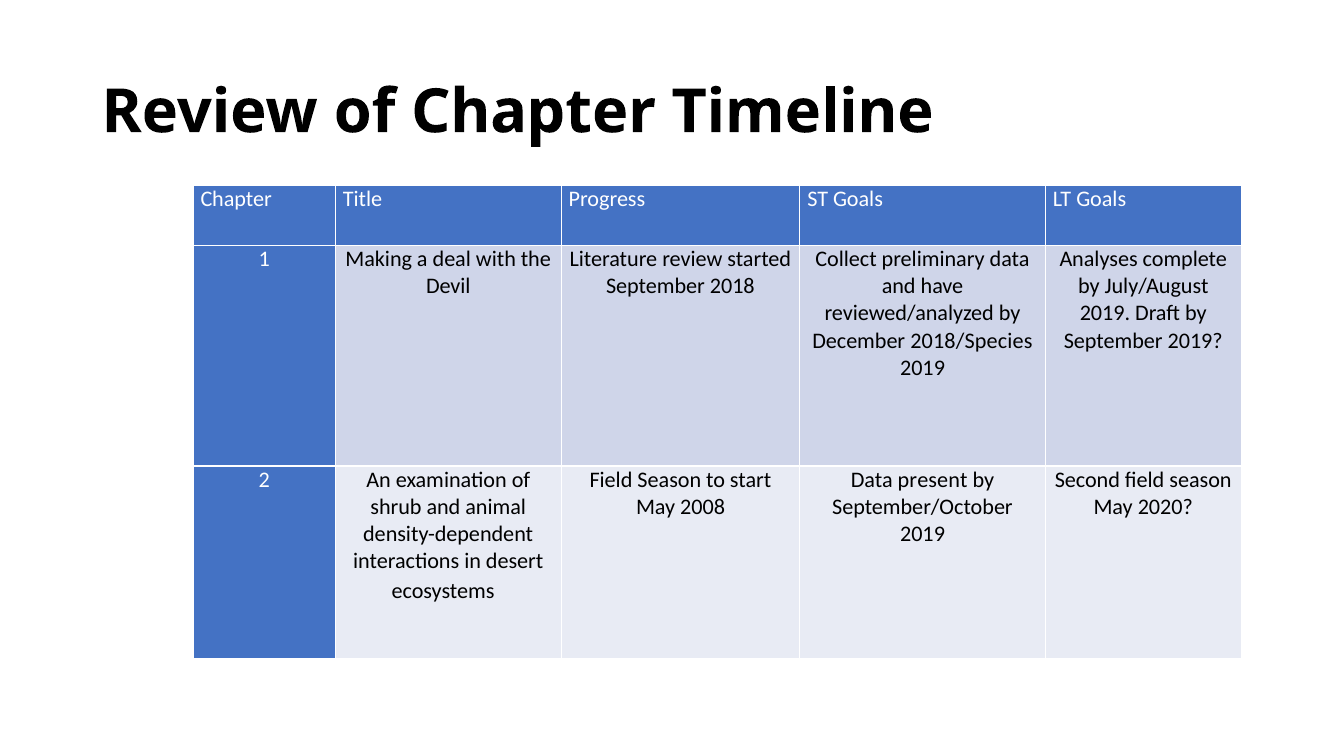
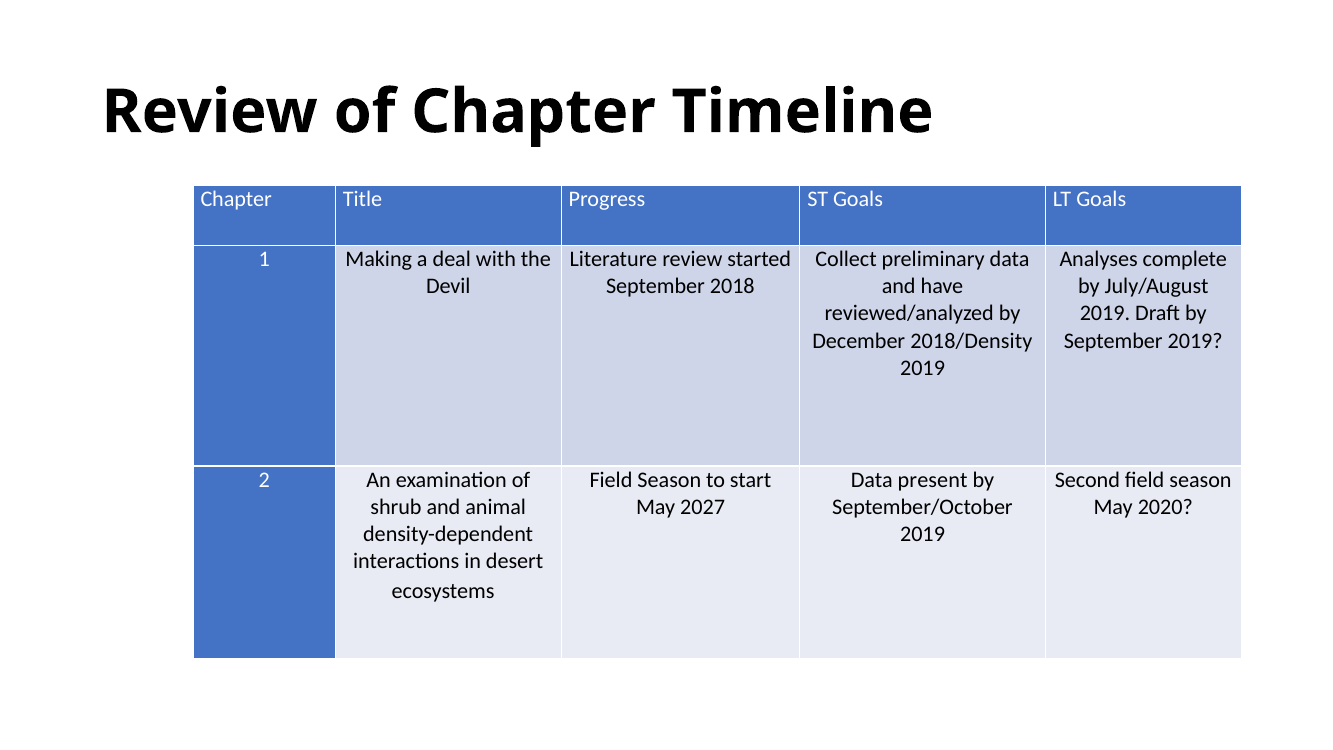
2018/Species: 2018/Species -> 2018/Density
2008: 2008 -> 2027
